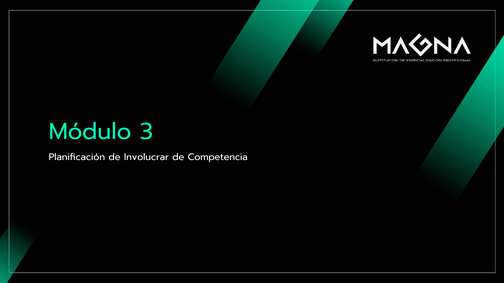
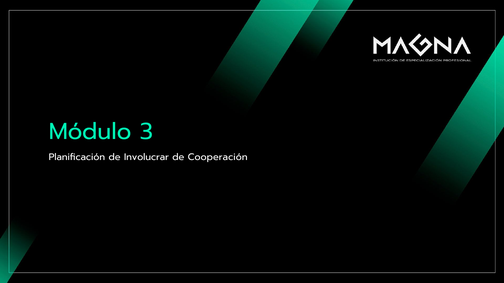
Competencia: Competencia -> Cooperación
